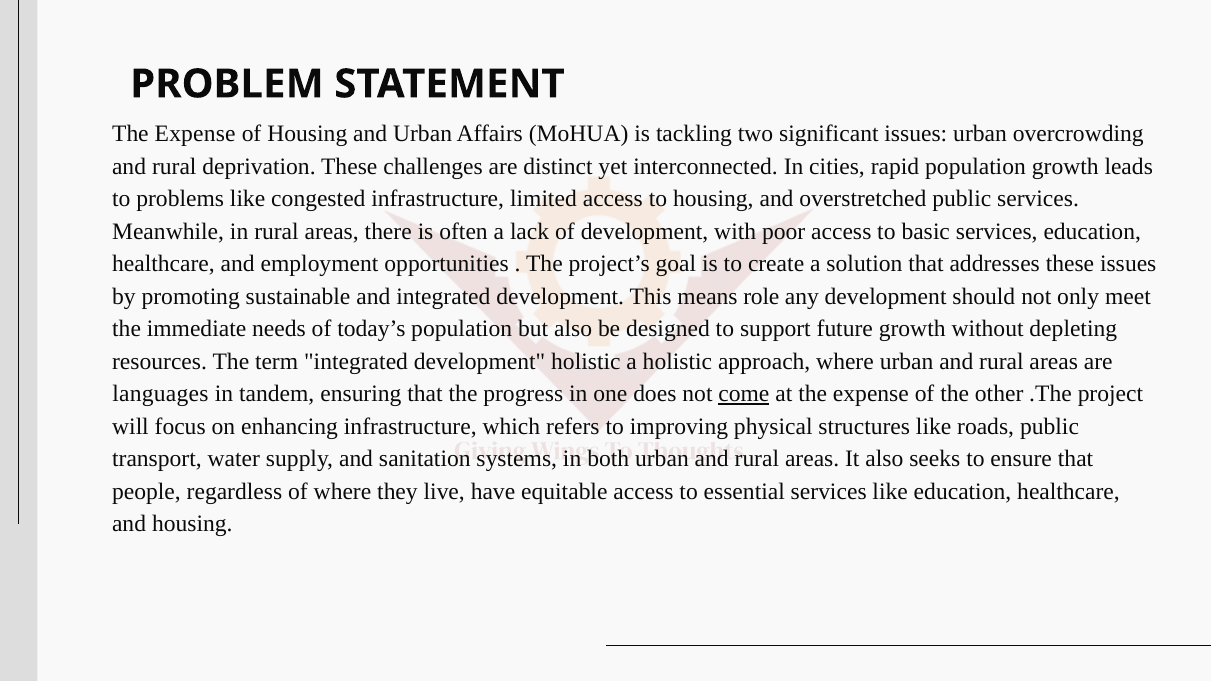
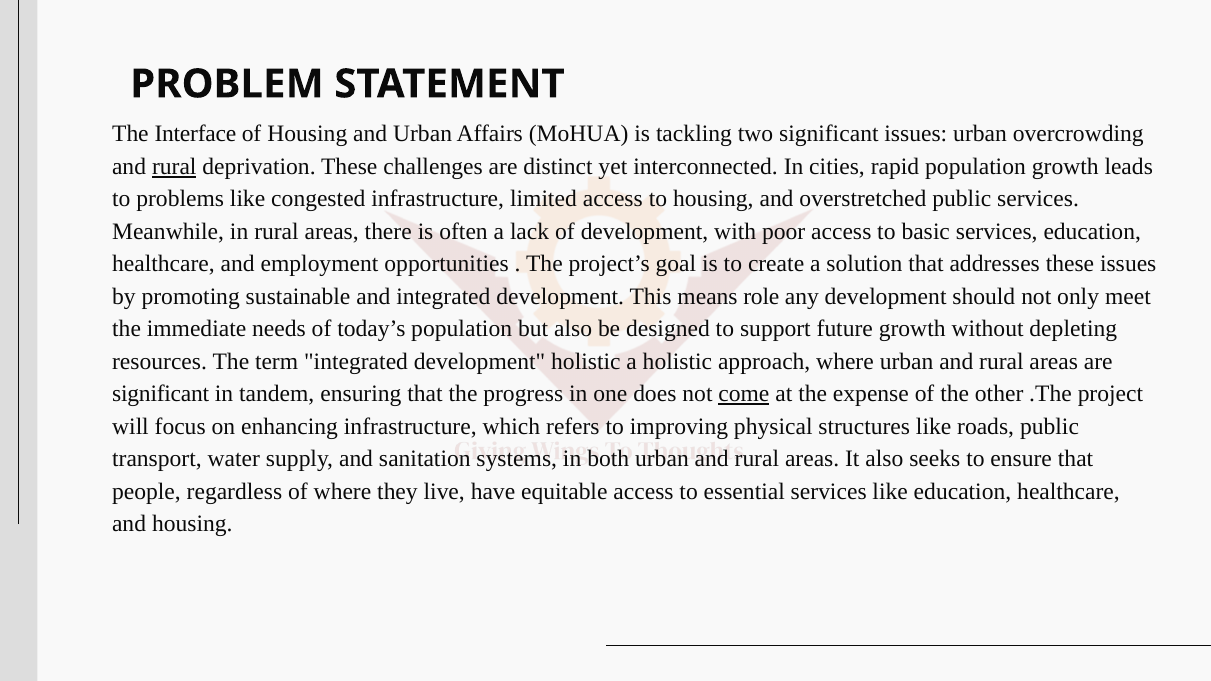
Expense at (195, 134): Expense -> Interface
rural at (174, 167) underline: none -> present
languages at (160, 394): languages -> significant
